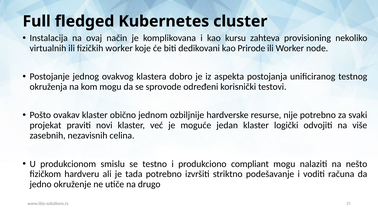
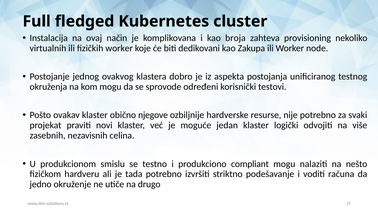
kursu: kursu -> broja
Prirode: Prirode -> Zakupa
jednom: jednom -> njegove
